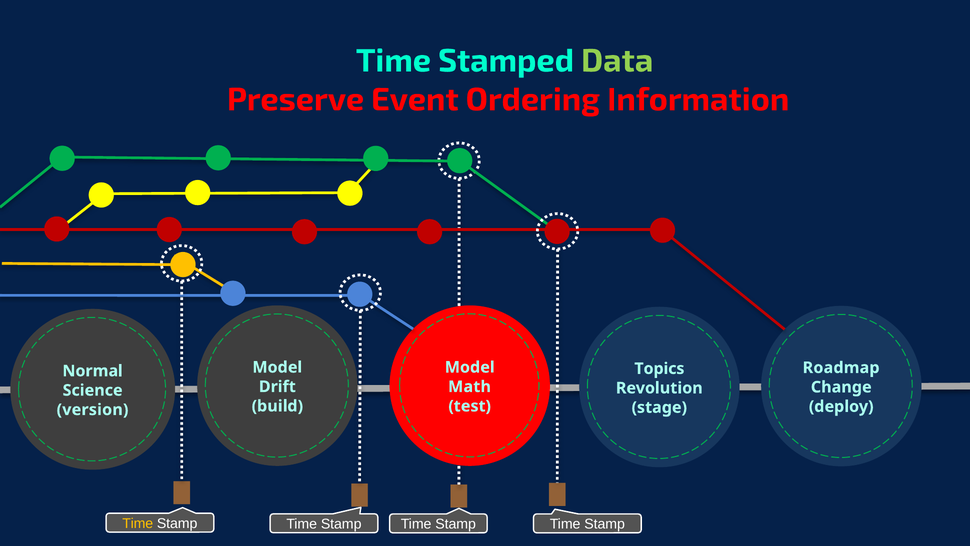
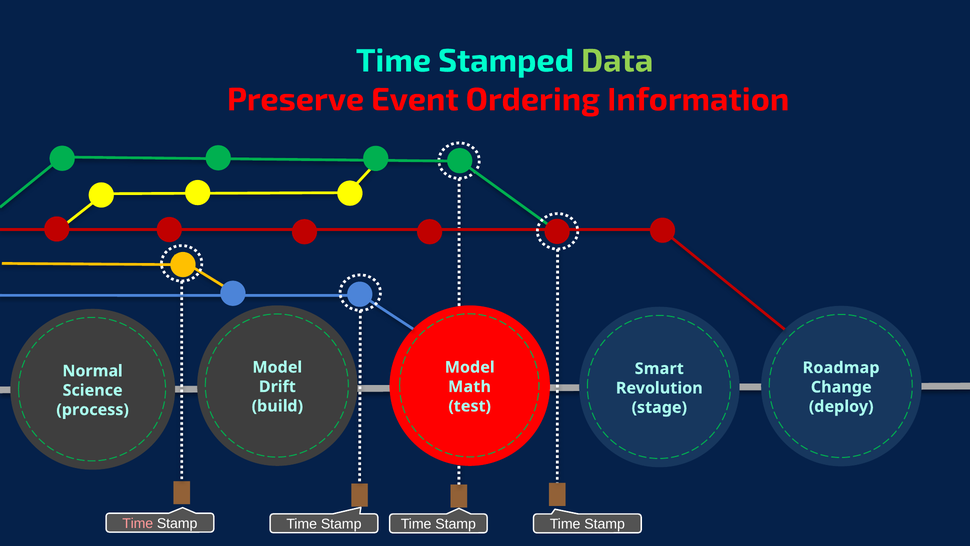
Topics: Topics -> Smart
version: version -> process
Time at (138, 523) colour: yellow -> pink
